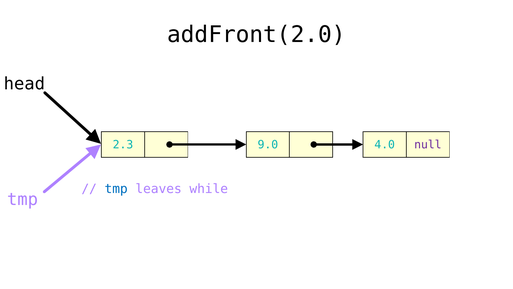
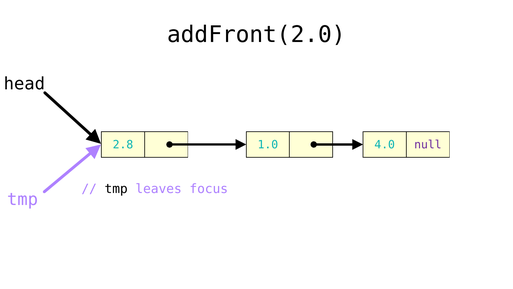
2.3: 2.3 -> 2.8
9.0: 9.0 -> 1.0
tmp at (116, 188) colour: blue -> black
while: while -> focus
